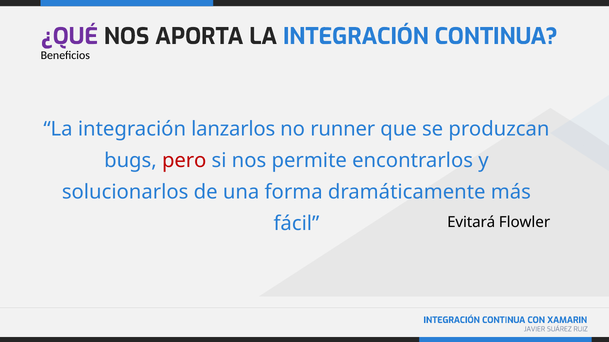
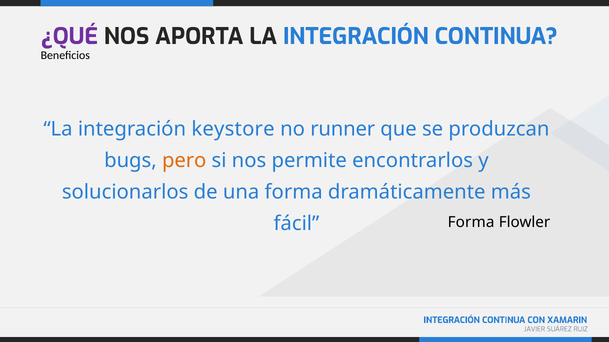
lanzarlos: lanzarlos -> keystore
pero colour: red -> orange
fácil Evitará: Evitará -> Forma
